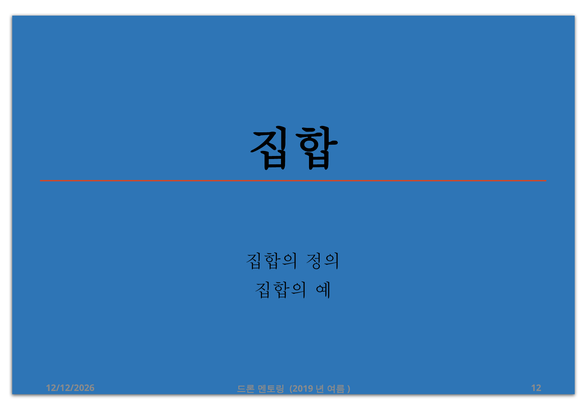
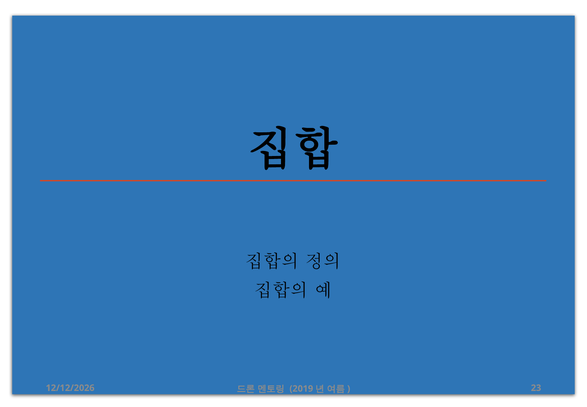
12: 12 -> 23
